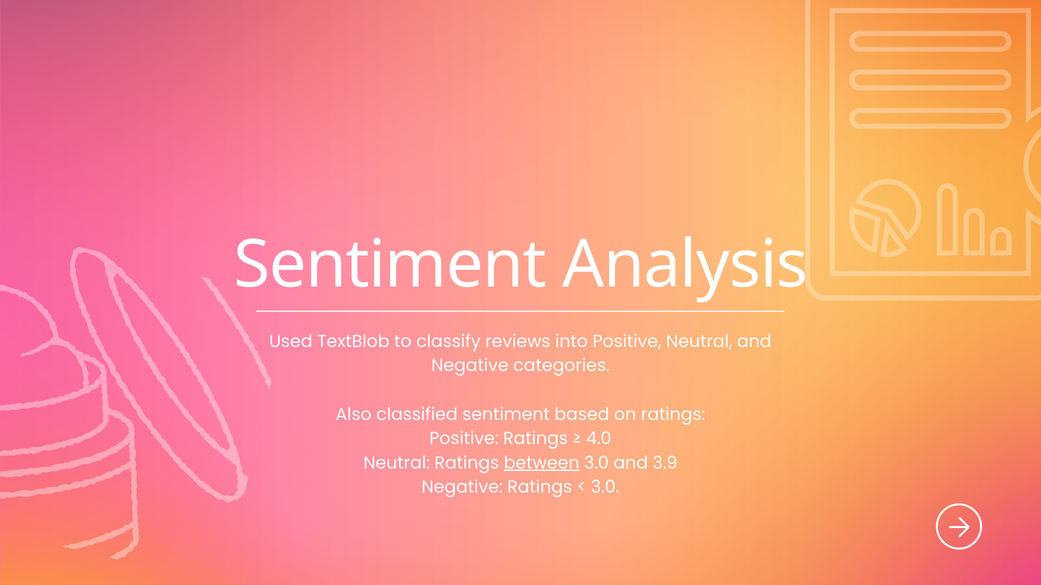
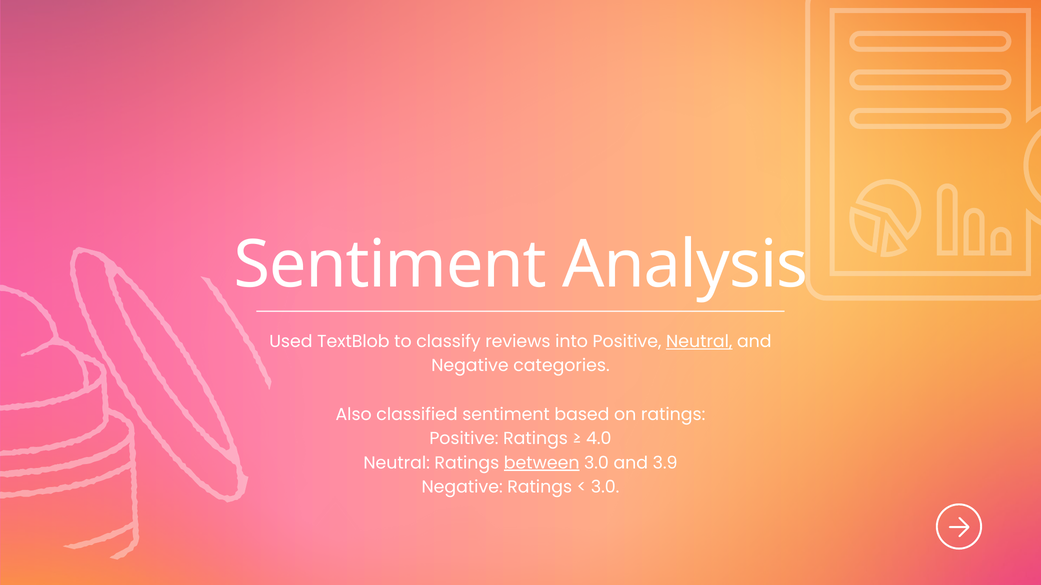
Neutral at (699, 342) underline: none -> present
